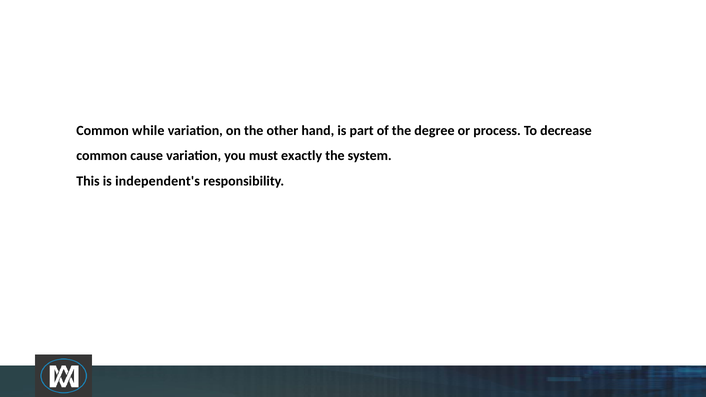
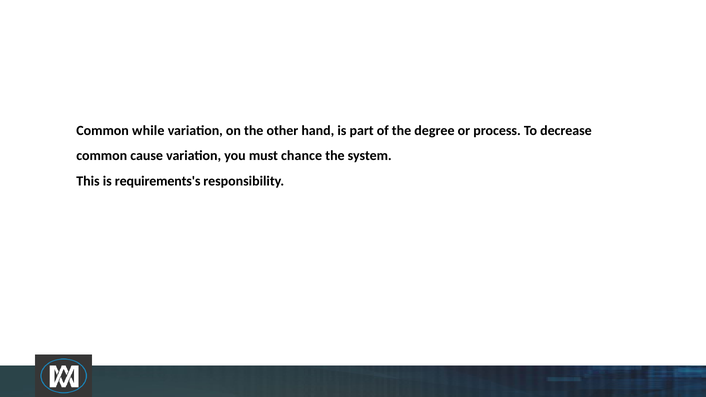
exactly: exactly -> chance
independent's: independent's -> requirements's
